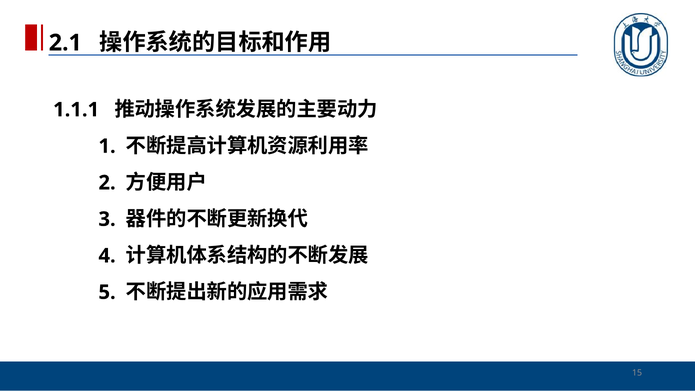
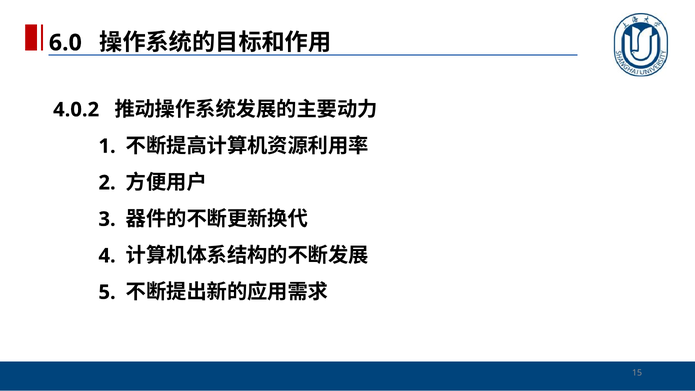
2.1: 2.1 -> 6.0
1.1.1: 1.1.1 -> 4.0.2
